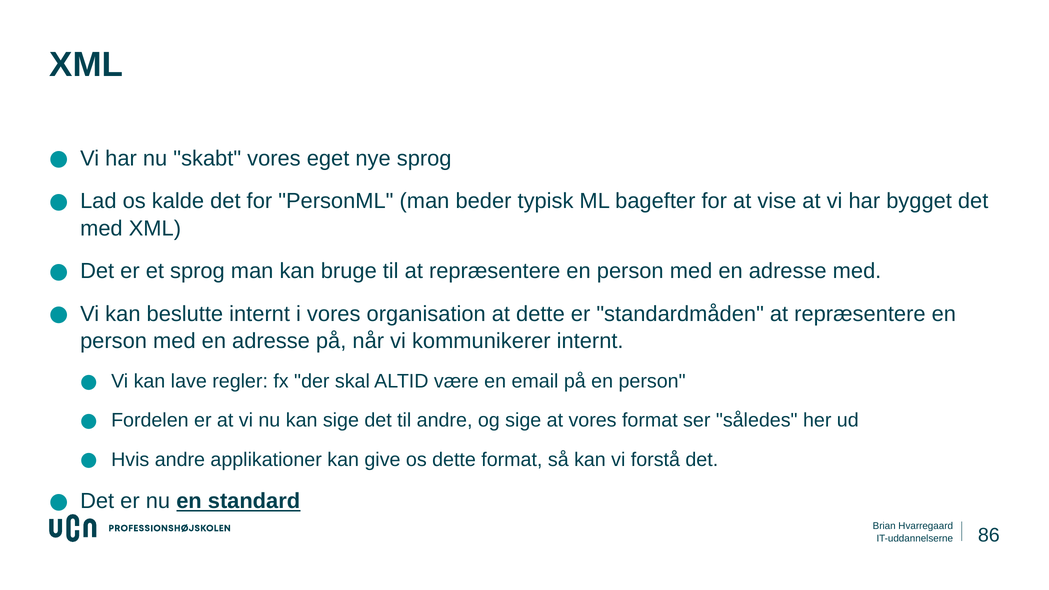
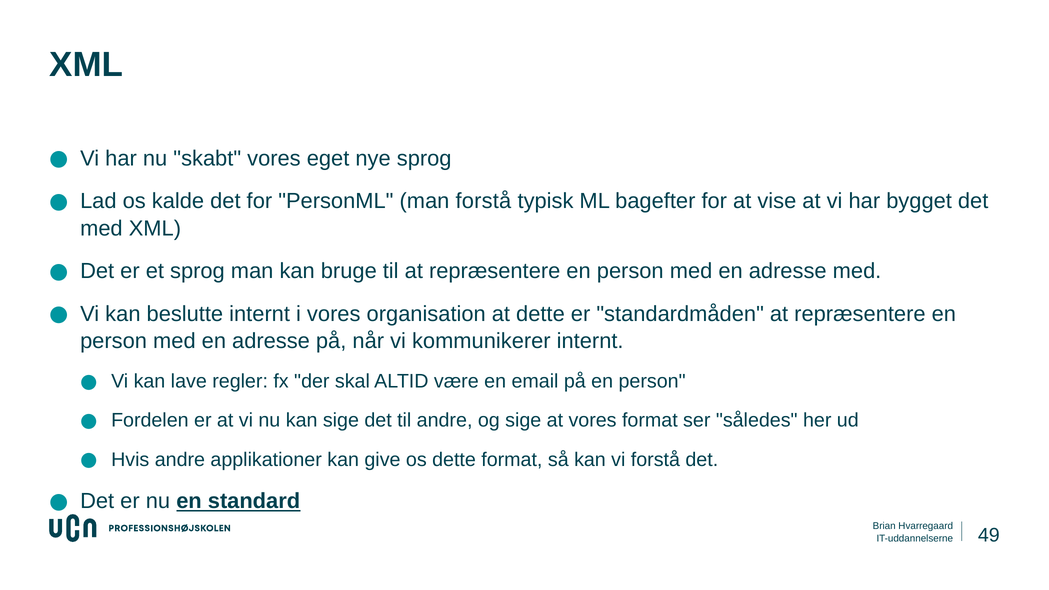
man beder: beder -> forstå
86: 86 -> 49
